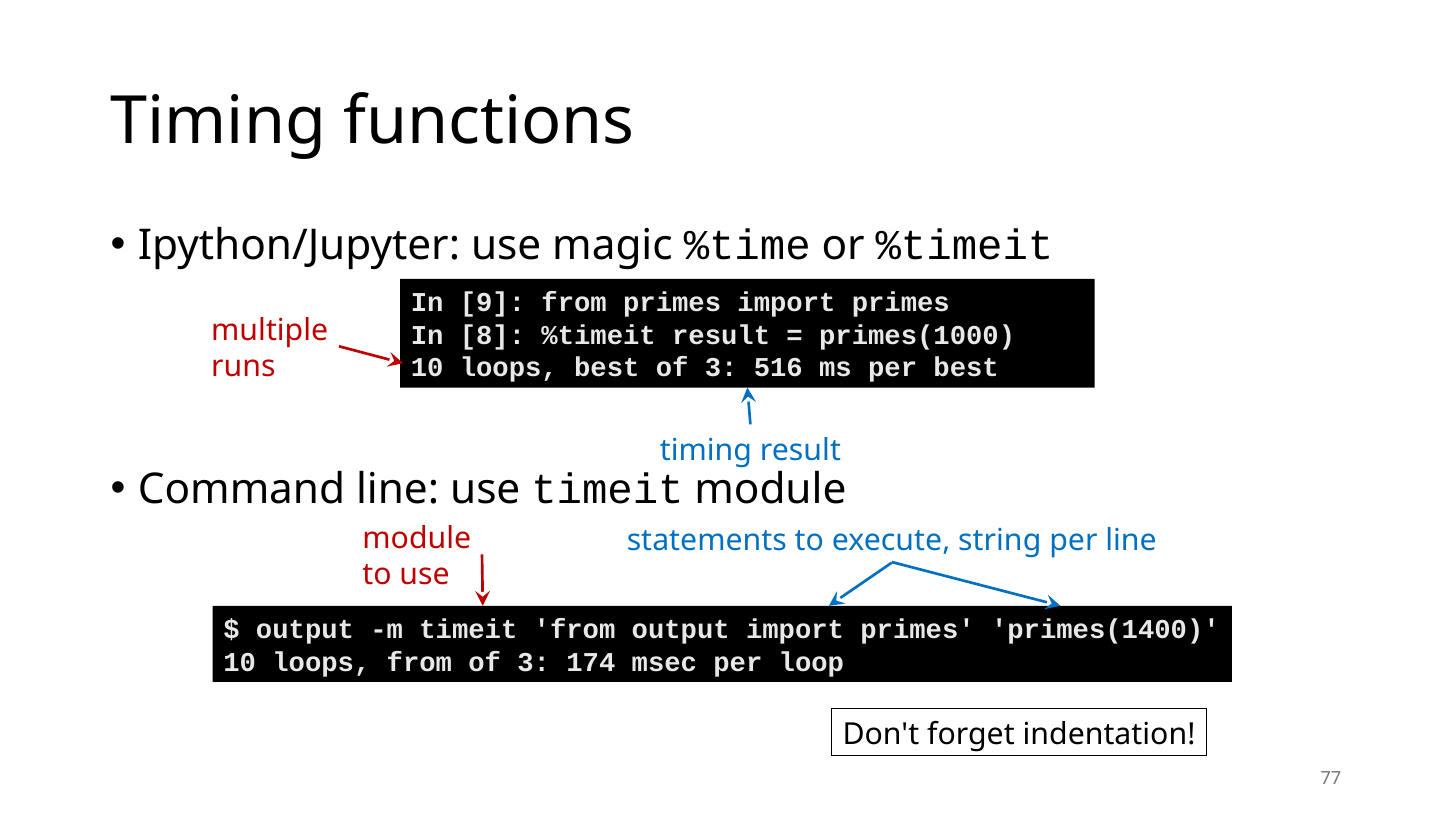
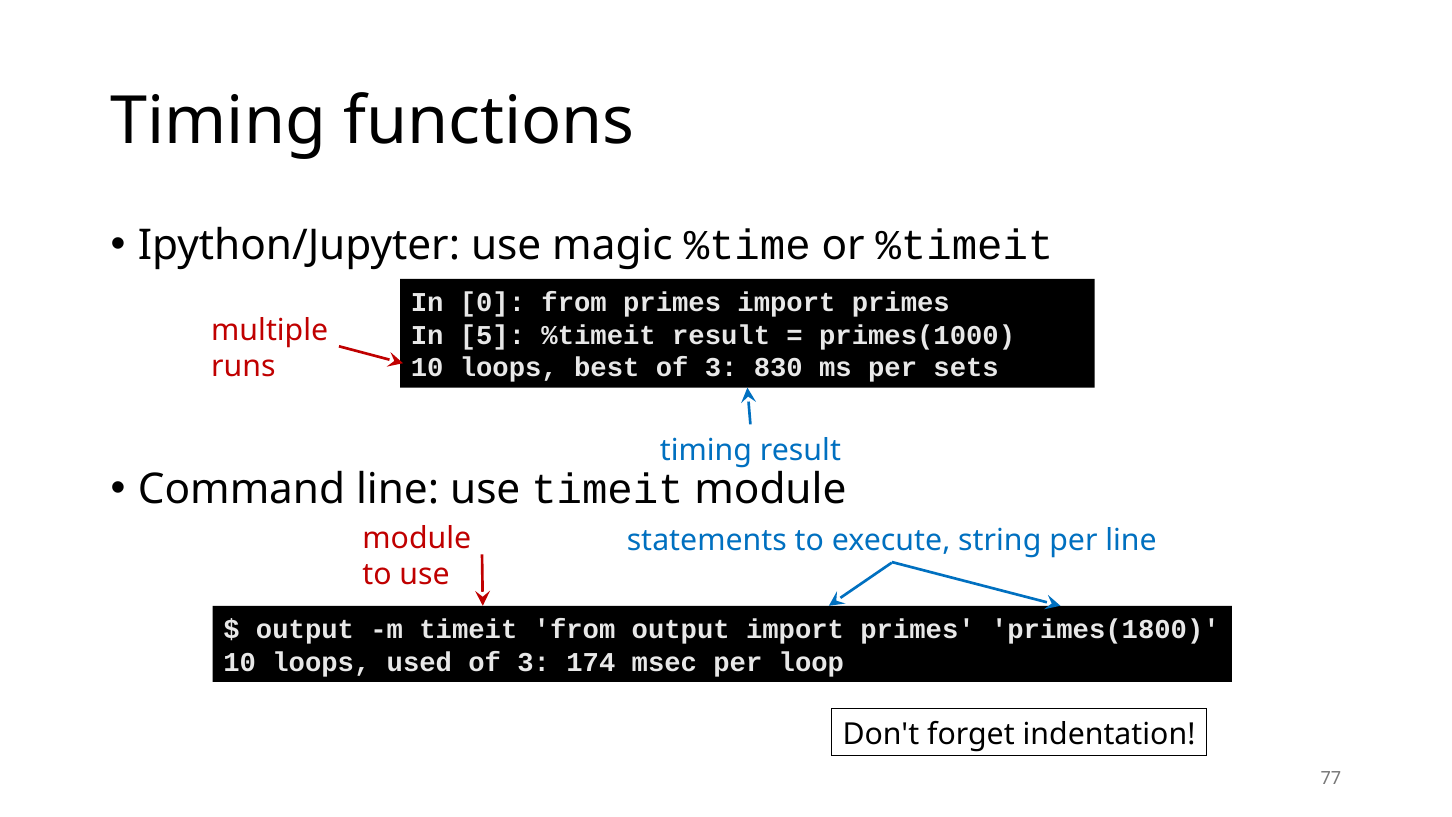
9: 9 -> 0
8: 8 -> 5
516: 516 -> 830
per best: best -> sets
primes(1400: primes(1400 -> primes(1800
loops from: from -> used
